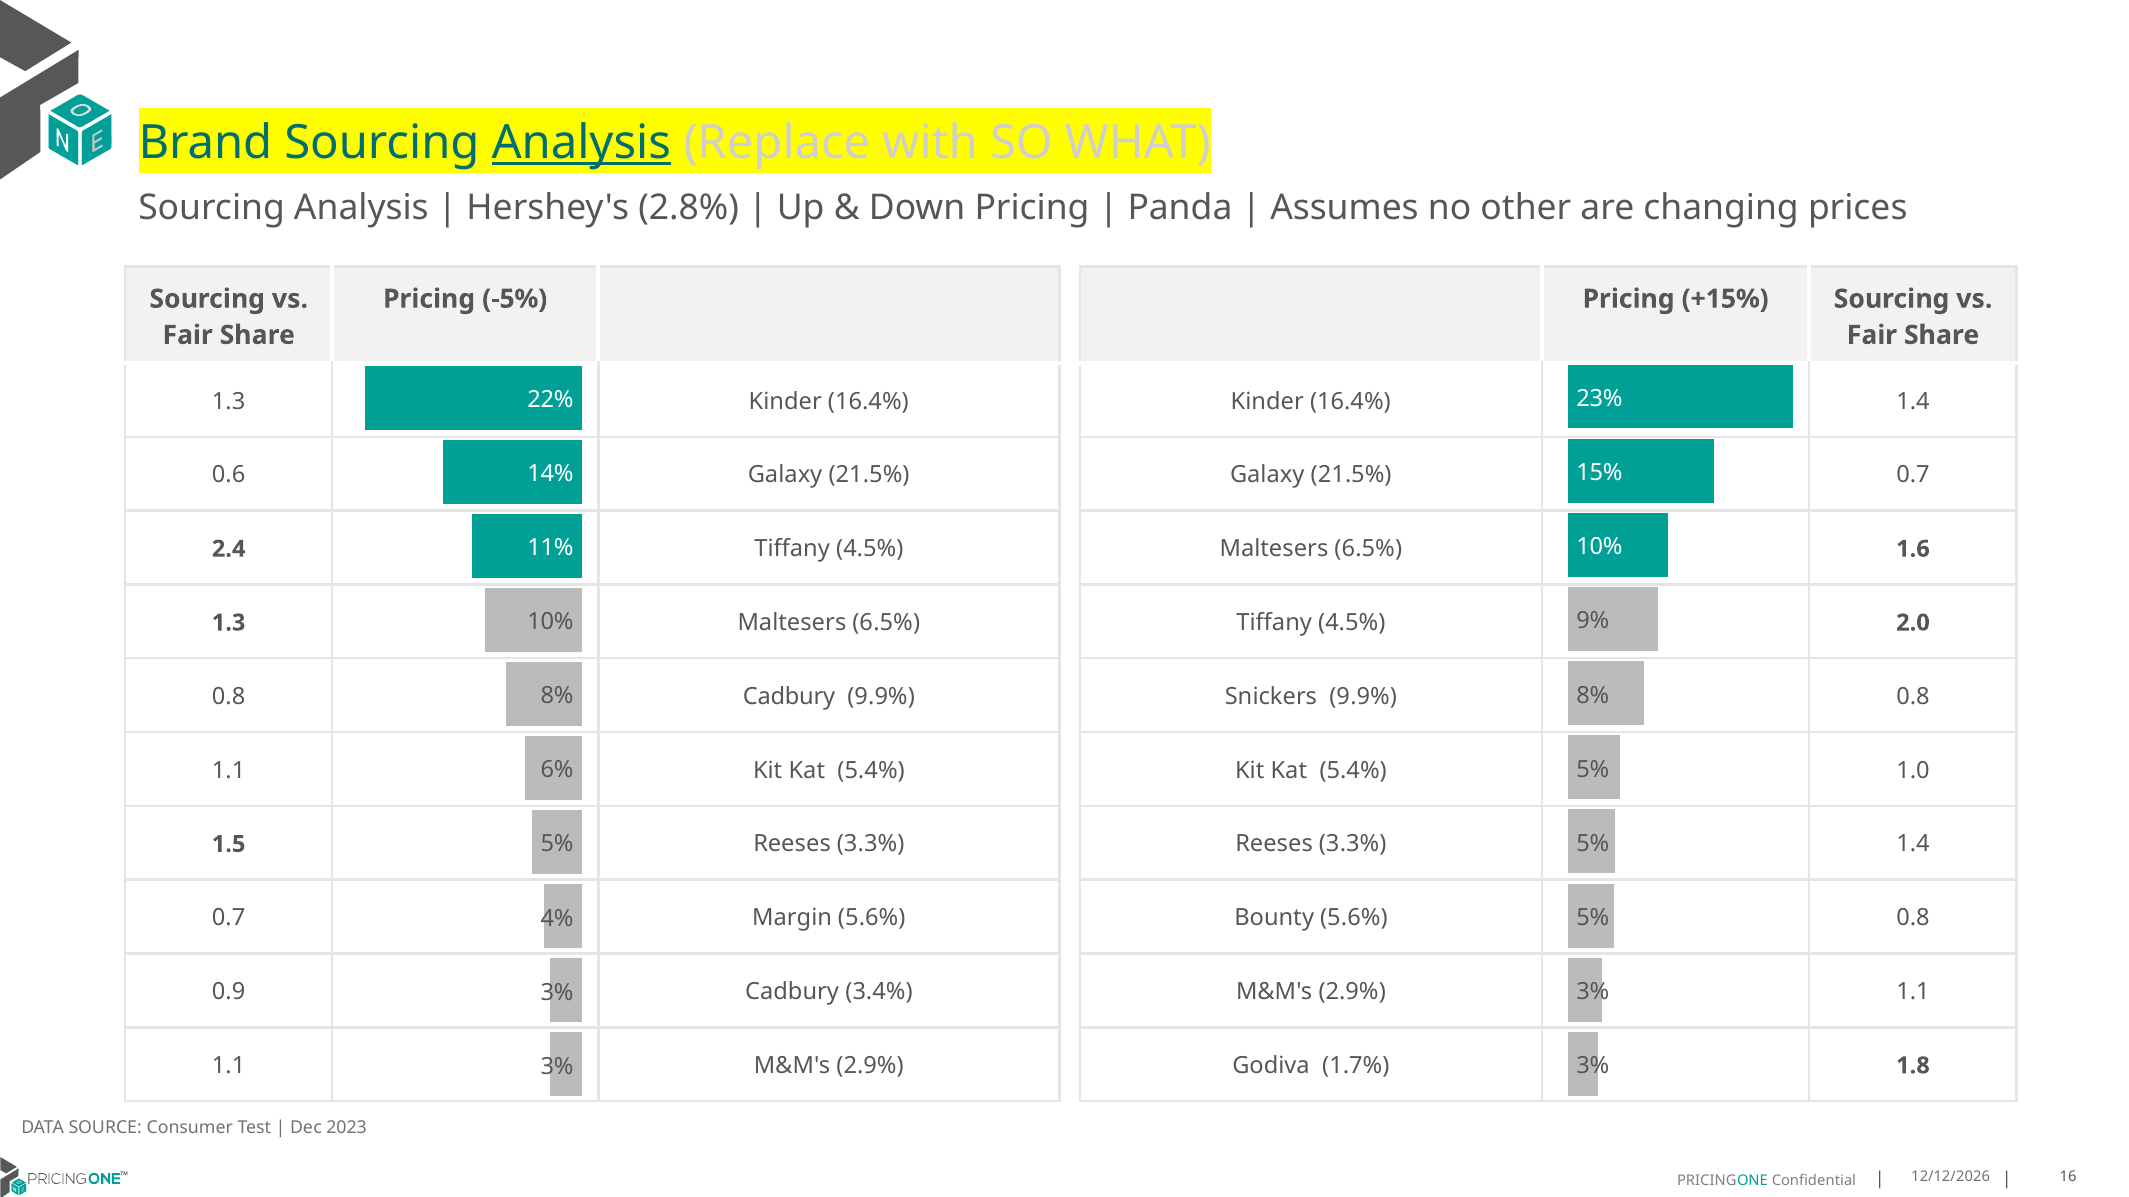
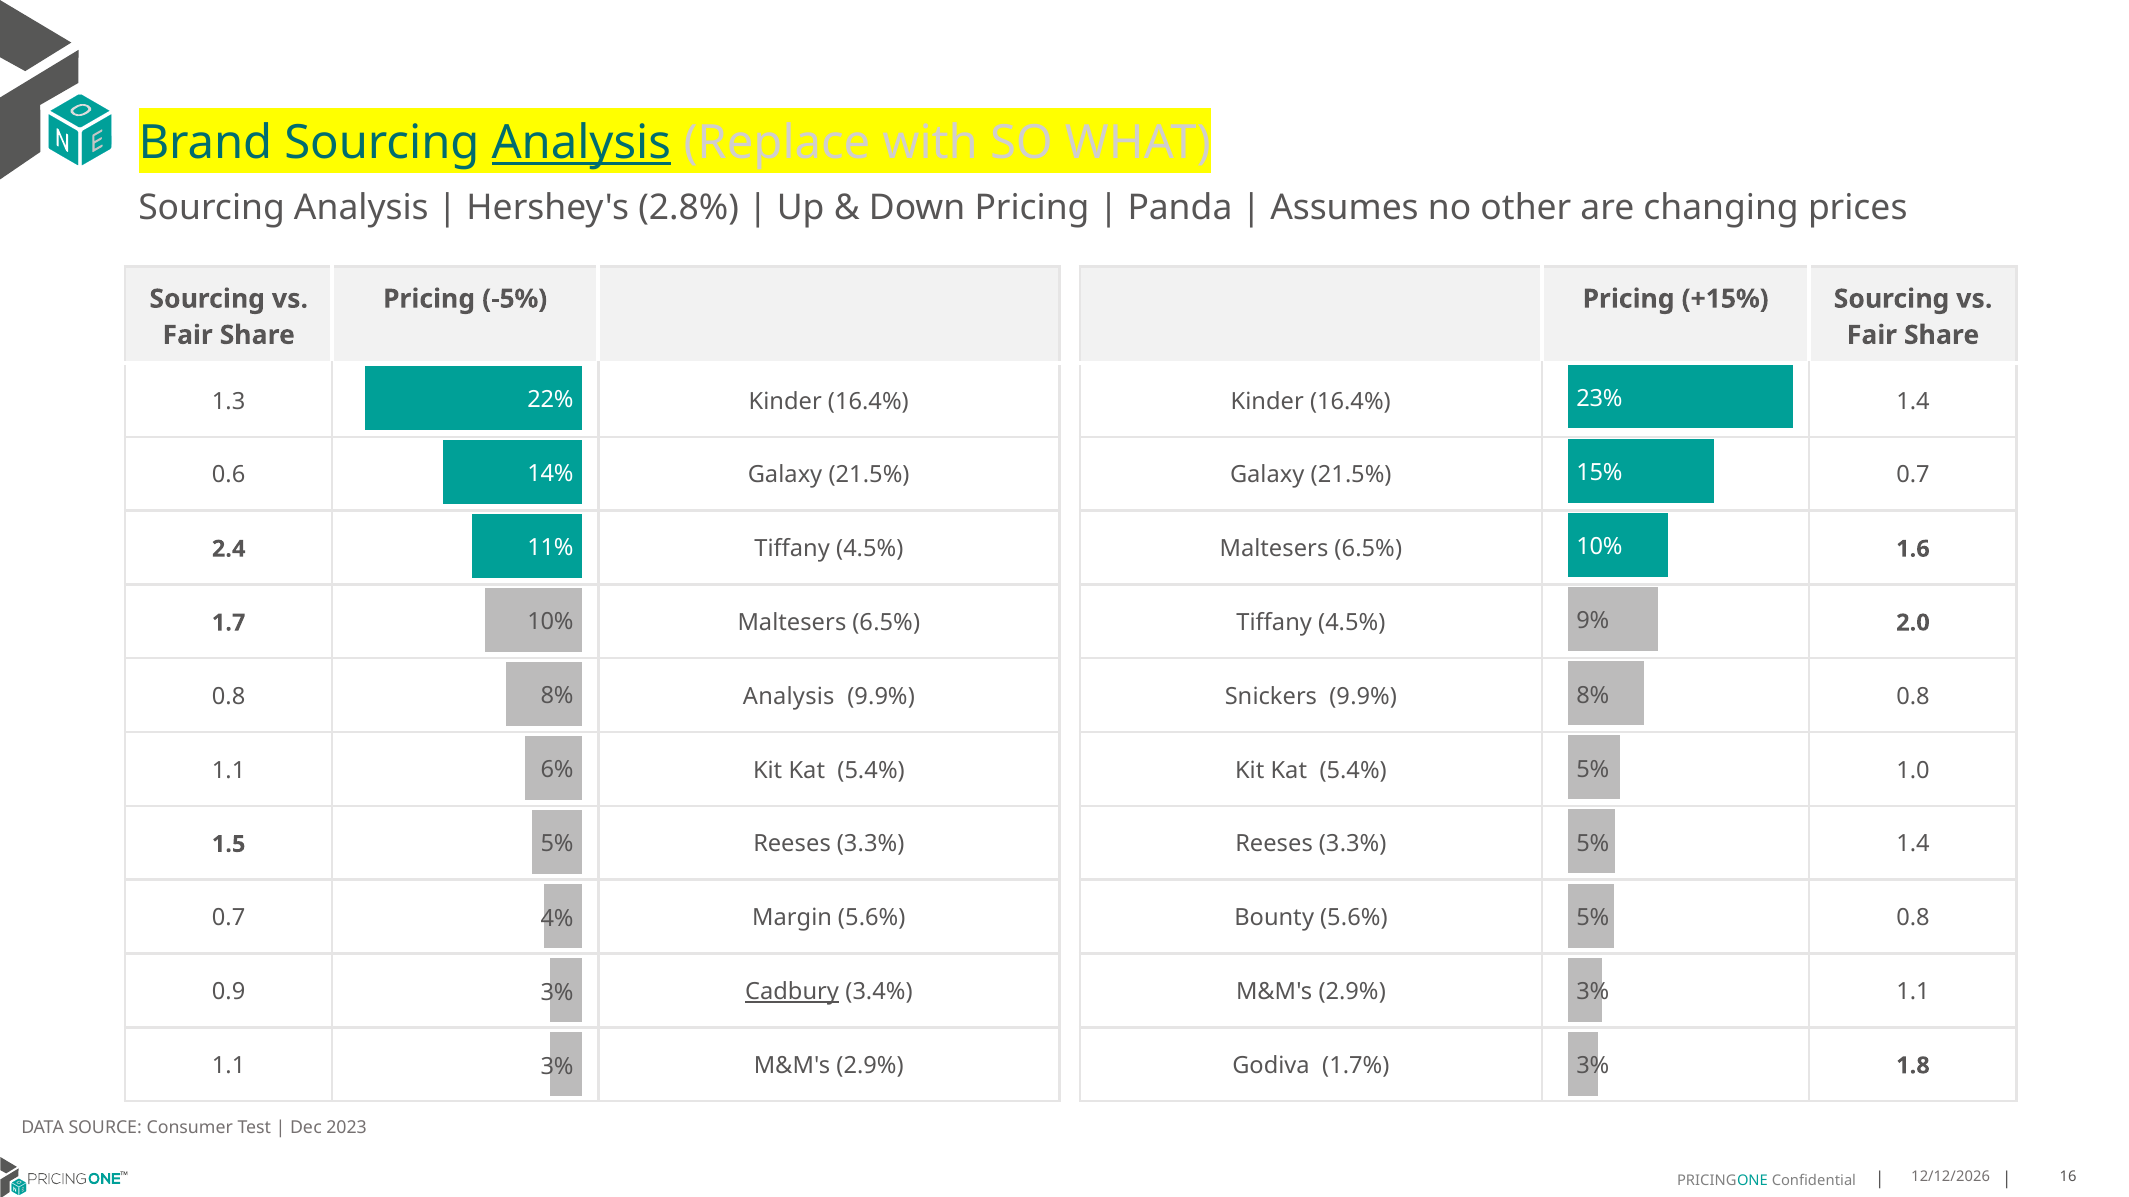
1.3 at (229, 623): 1.3 -> 1.7
0.8 Cadbury: Cadbury -> Analysis
Cadbury at (792, 992) underline: none -> present
